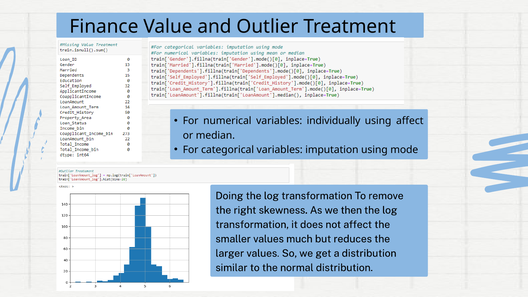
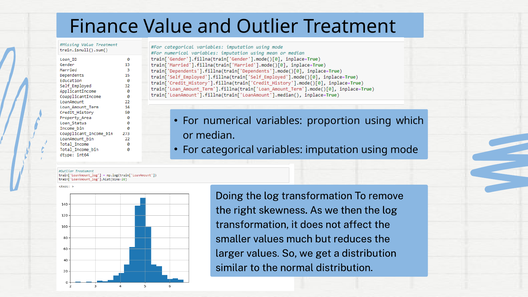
individually: individually -> proportion
using affect: affect -> which
